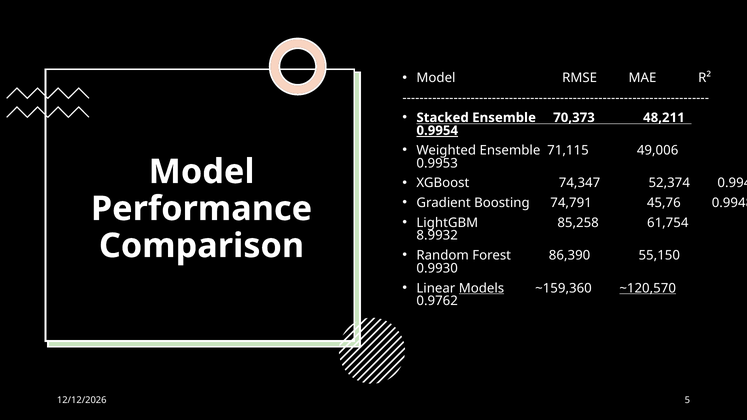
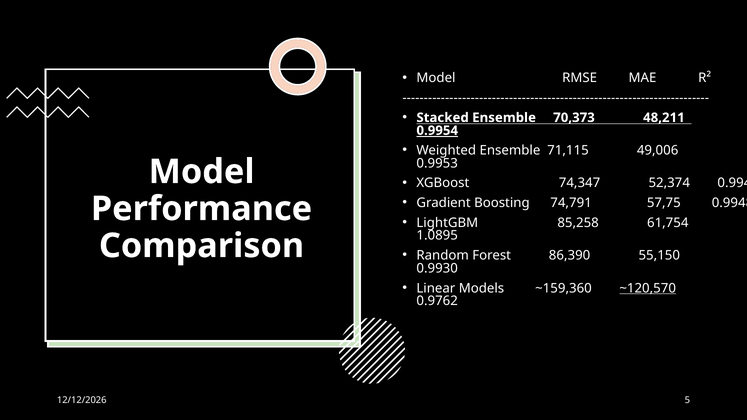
45,76: 45,76 -> 57,75
8.9932: 8.9932 -> 1.0895
Models underline: present -> none
